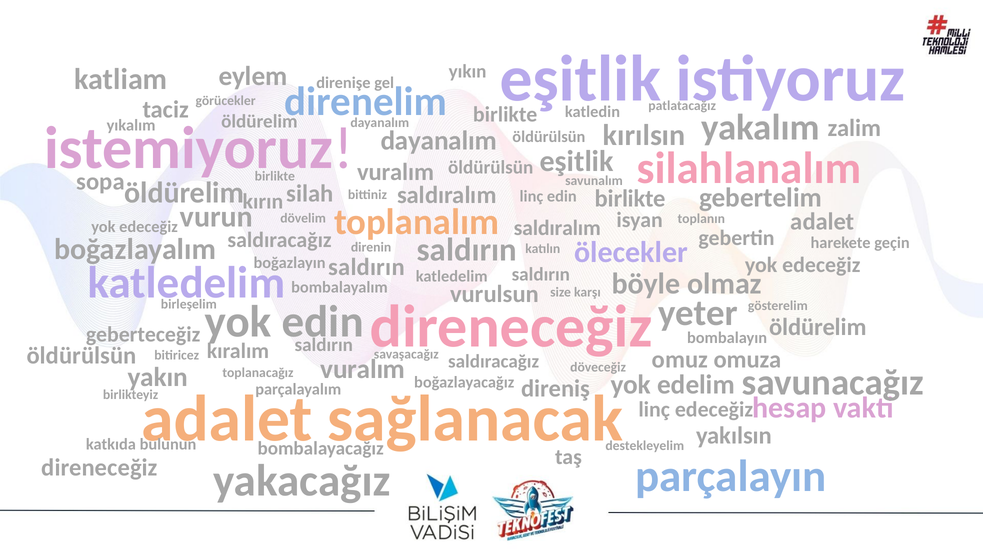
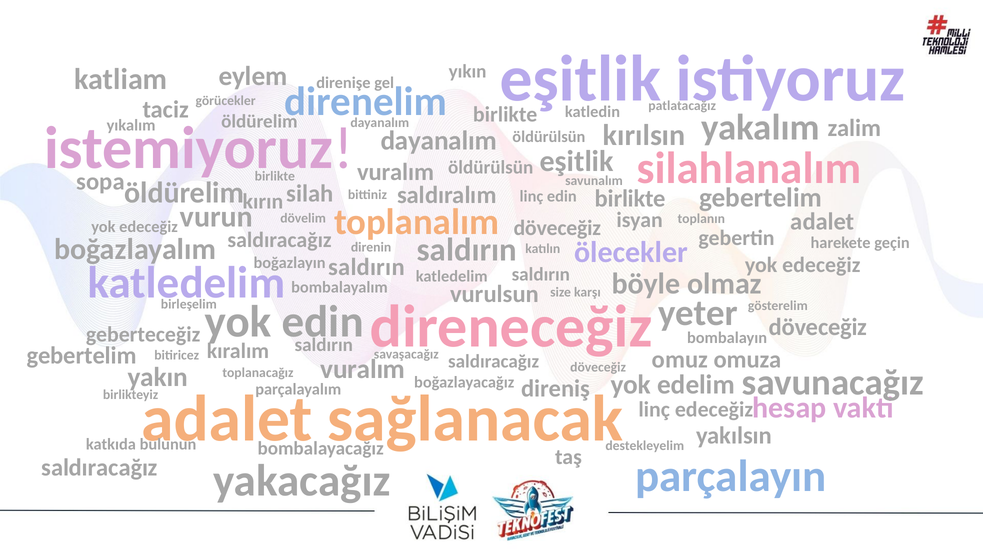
saldıralım at (557, 228): saldıralım -> döveceğiz
öldürelim at (818, 327): öldürelim -> döveceğiz
öldürülsün at (82, 356): öldürülsün -> gebertelim
direneceğiz at (99, 468): direneceğiz -> saldıracağız
